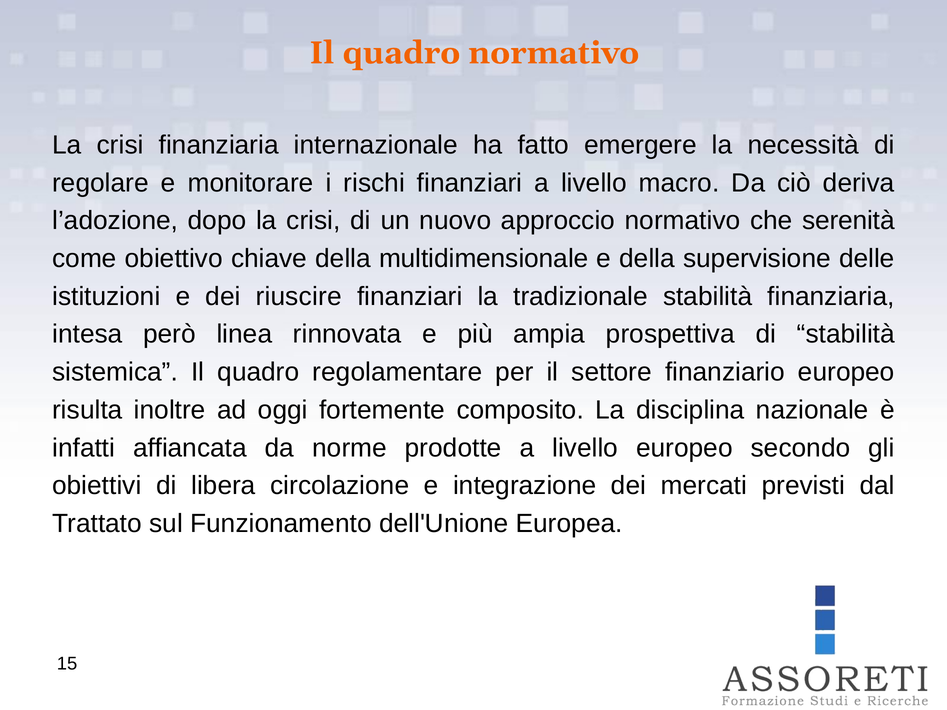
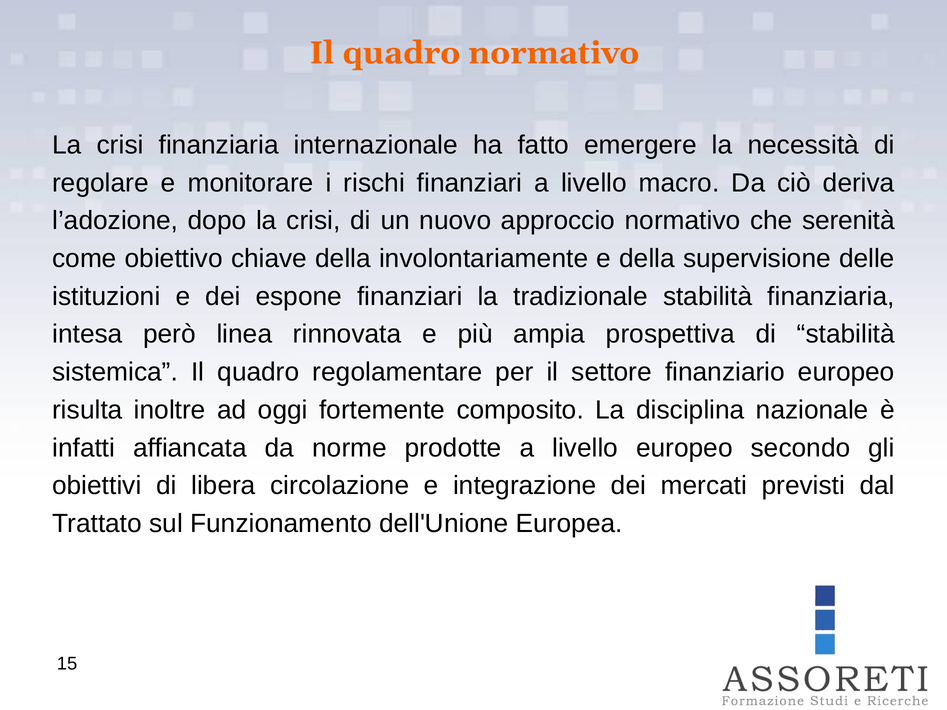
multidimensionale: multidimensionale -> involontariamente
riuscire: riuscire -> espone
